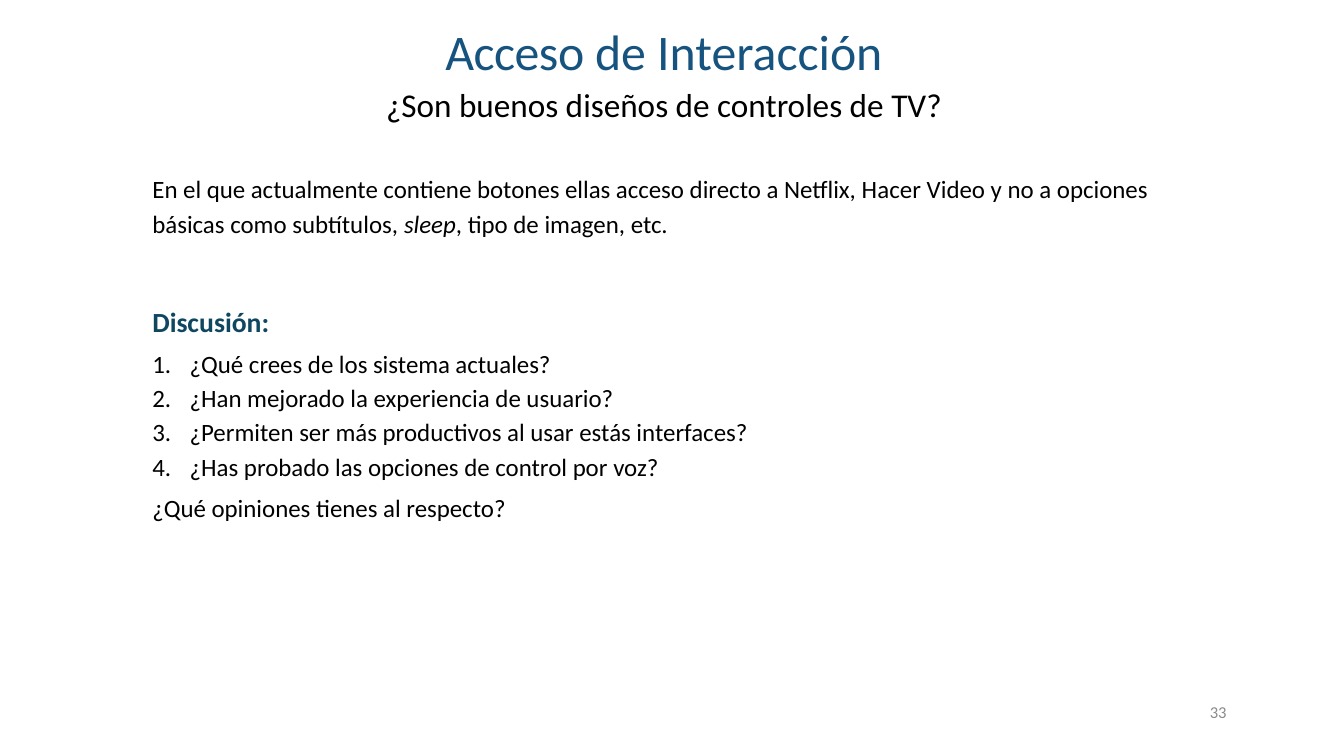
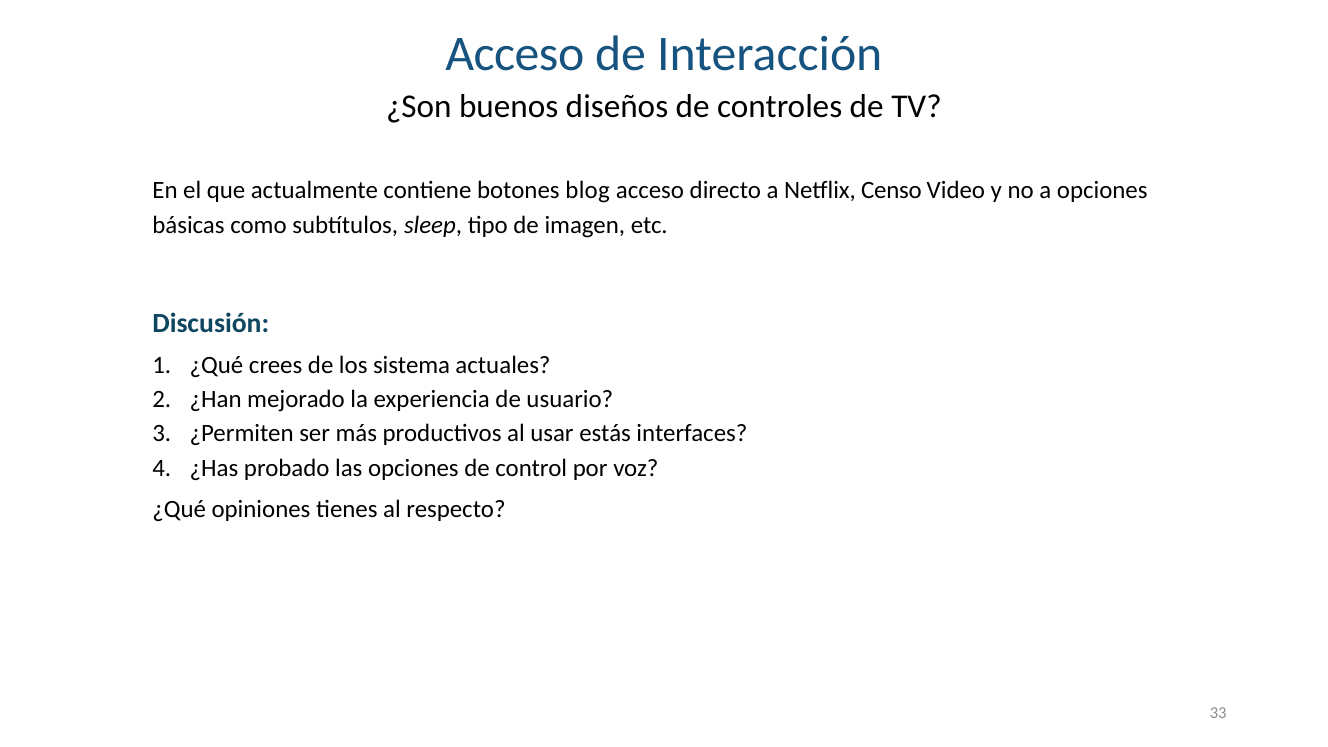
ellas: ellas -> blog
Hacer: Hacer -> Censo
